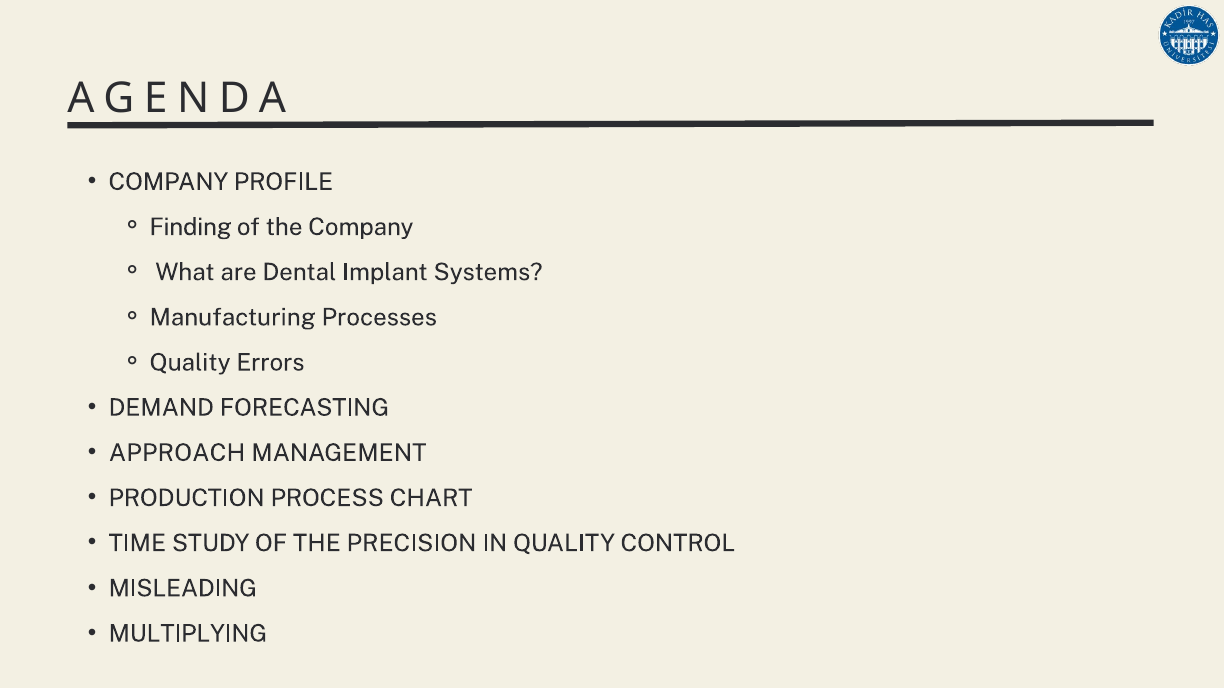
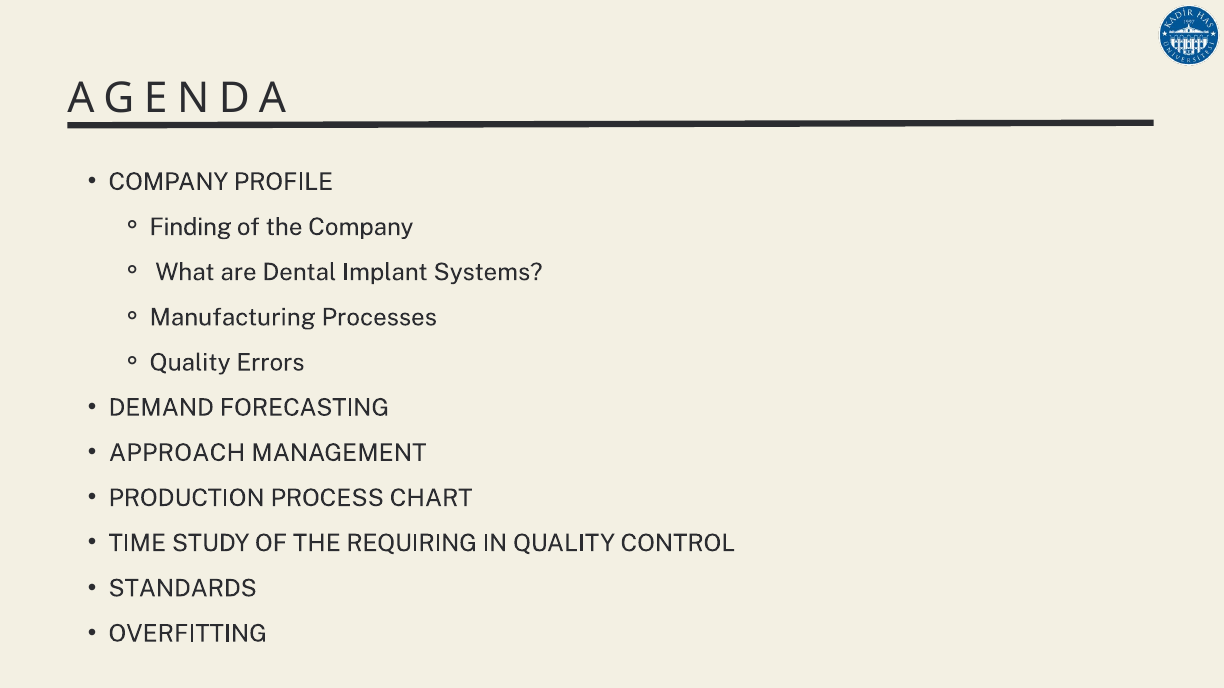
PRECISION: PRECISION -> REQUIRING
MISLEADING: MISLEADING -> STANDARDS
MULTIPLYING: MULTIPLYING -> OVERFITTING
